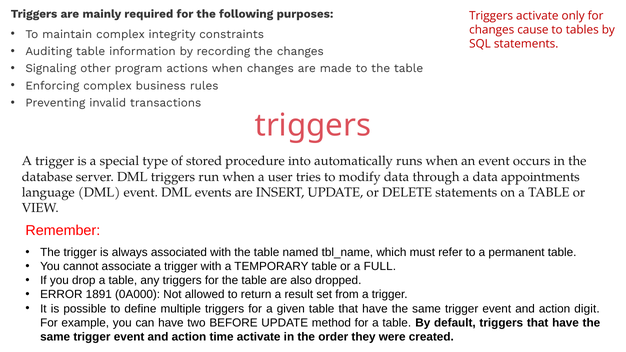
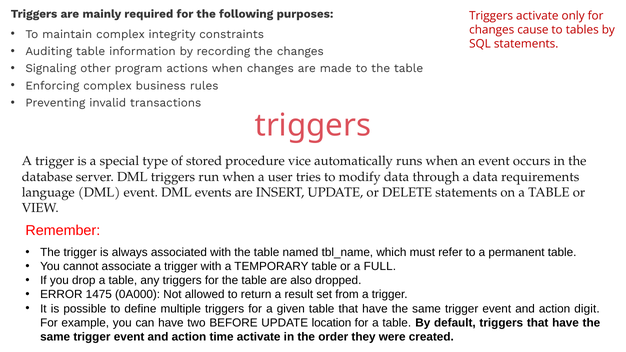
into: into -> vice
appointments: appointments -> requirements
1891: 1891 -> 1475
method: method -> location
